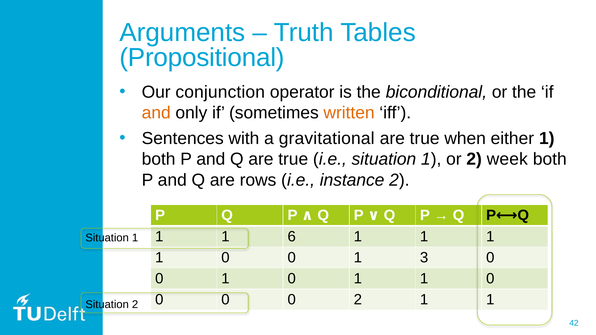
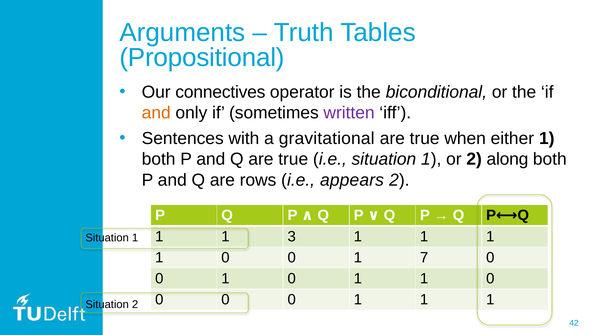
conjunction: conjunction -> connectives
written colour: orange -> purple
week: week -> along
instance: instance -> appears
6: 6 -> 3
3: 3 -> 7
2 at (358, 300): 2 -> 1
